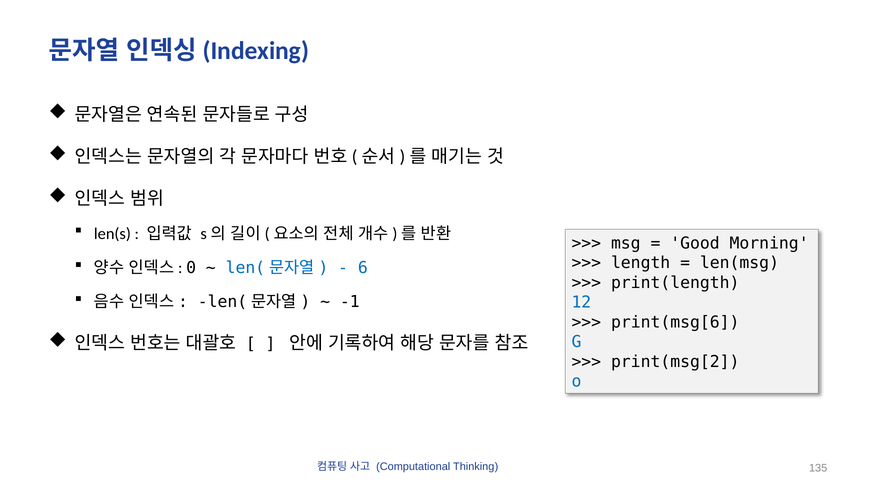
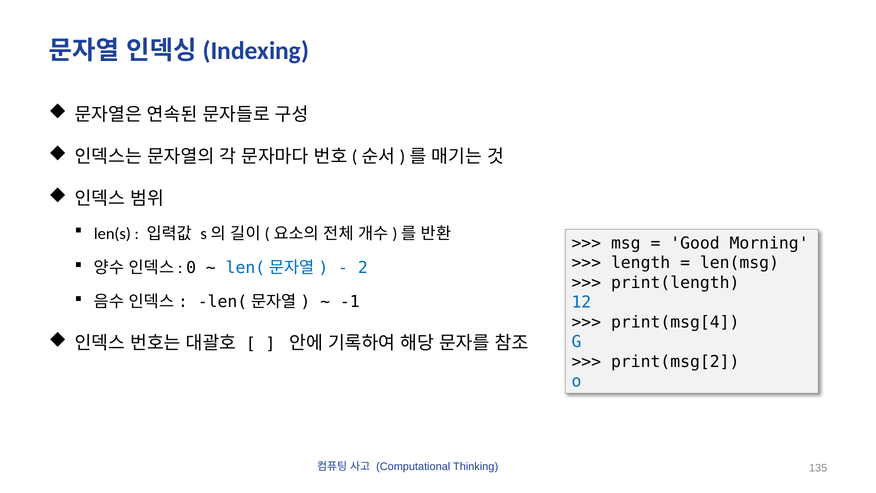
6: 6 -> 2
print(msg[6: print(msg[6 -> print(msg[4
